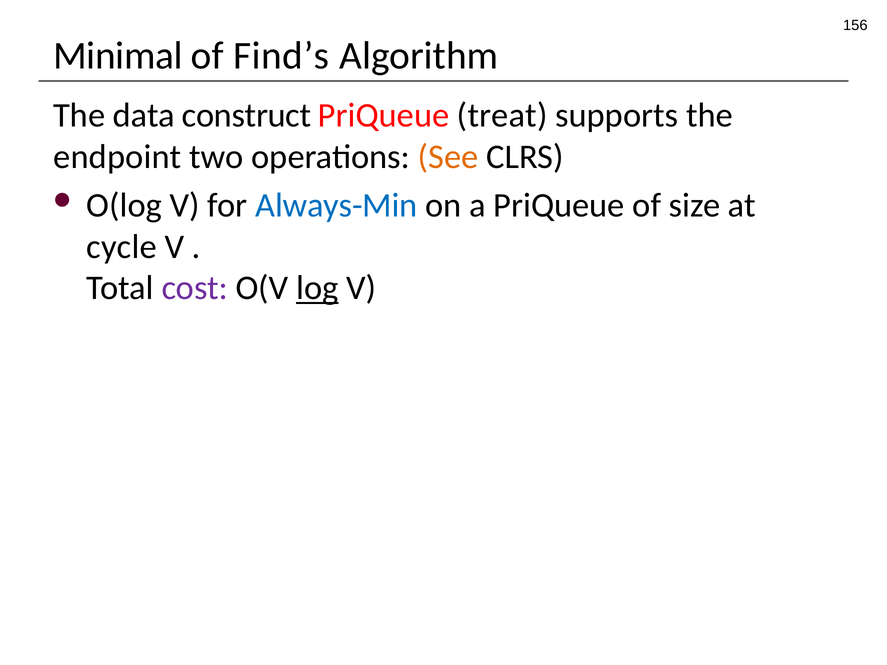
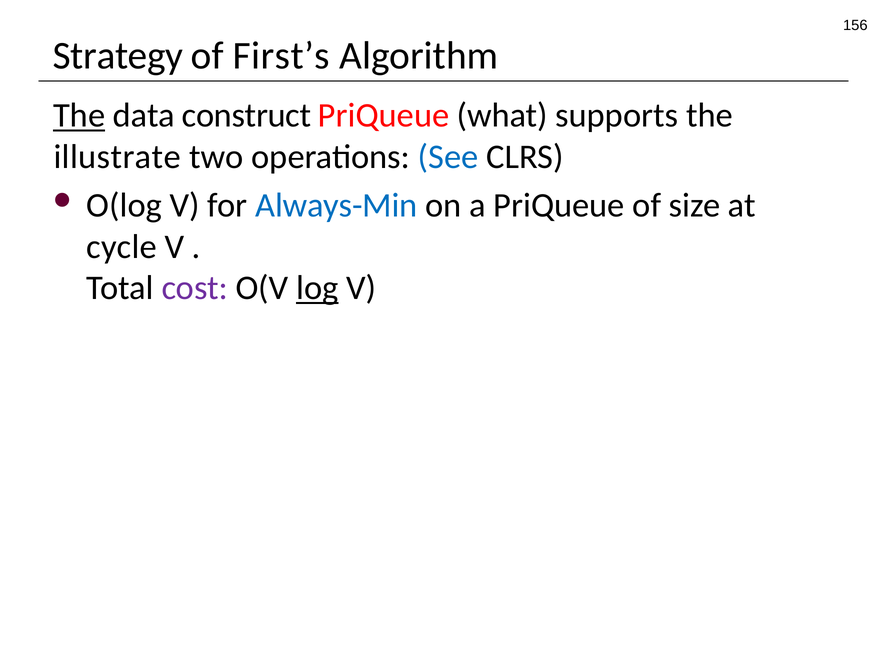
Minimal: Minimal -> Strategy
Find’s: Find’s -> First’s
The at (79, 116) underline: none -> present
treat: treat -> what
endpoint: endpoint -> illustrate
See colour: orange -> blue
